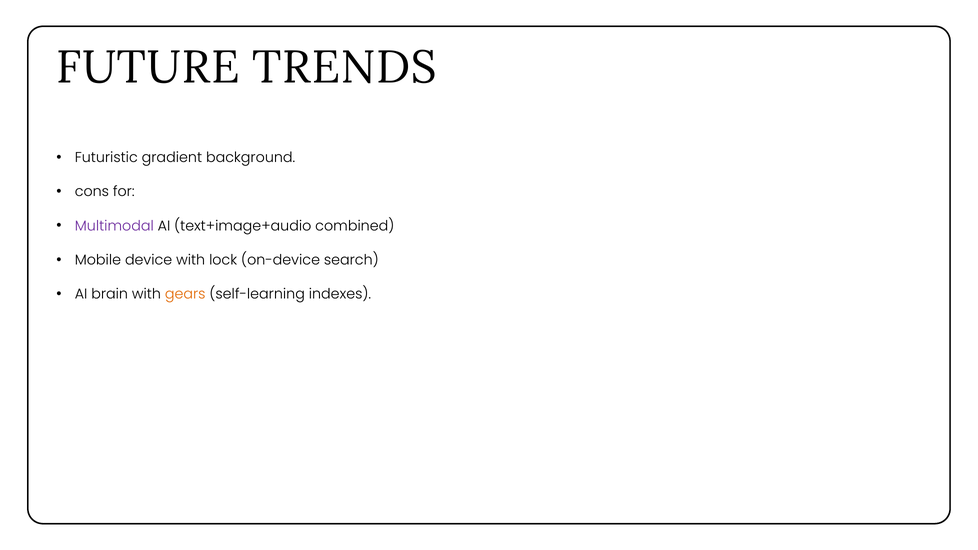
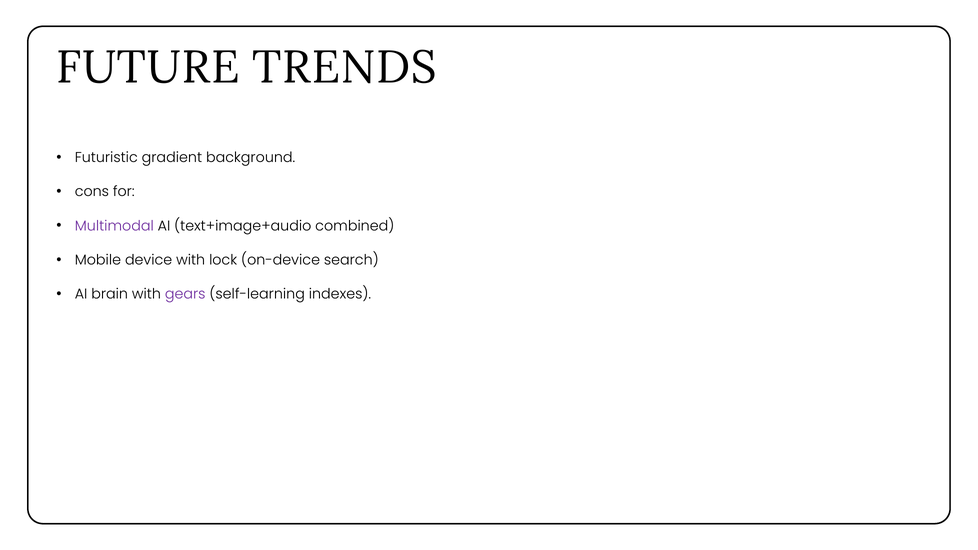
gears colour: orange -> purple
